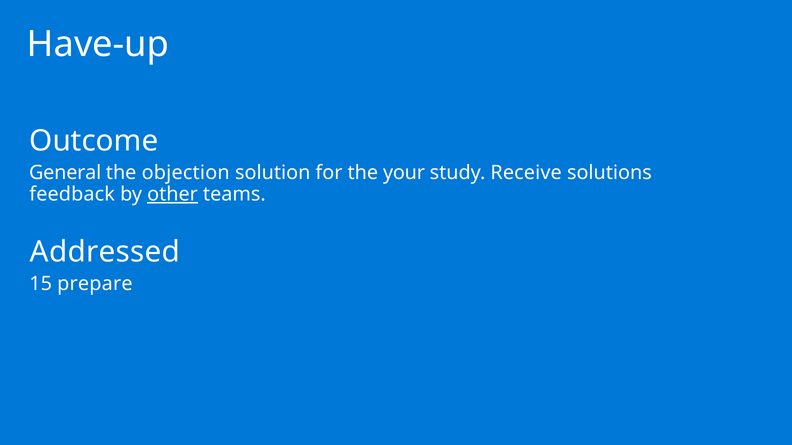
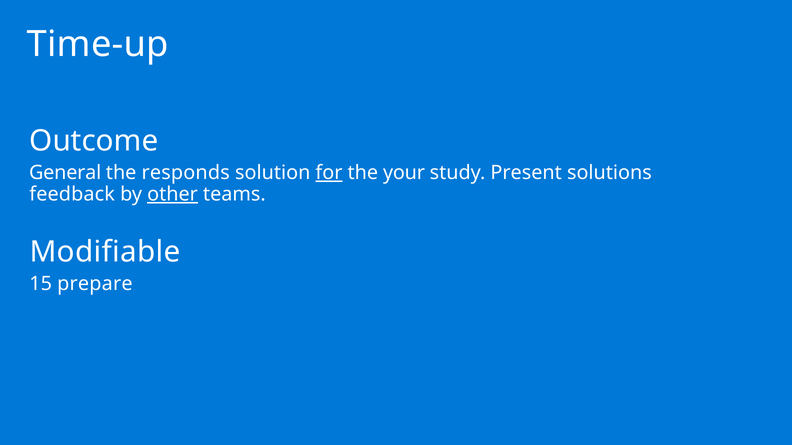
Have-up: Have-up -> Time-up
objection: objection -> responds
for underline: none -> present
Receive: Receive -> Present
Addressed: Addressed -> Modifiable
